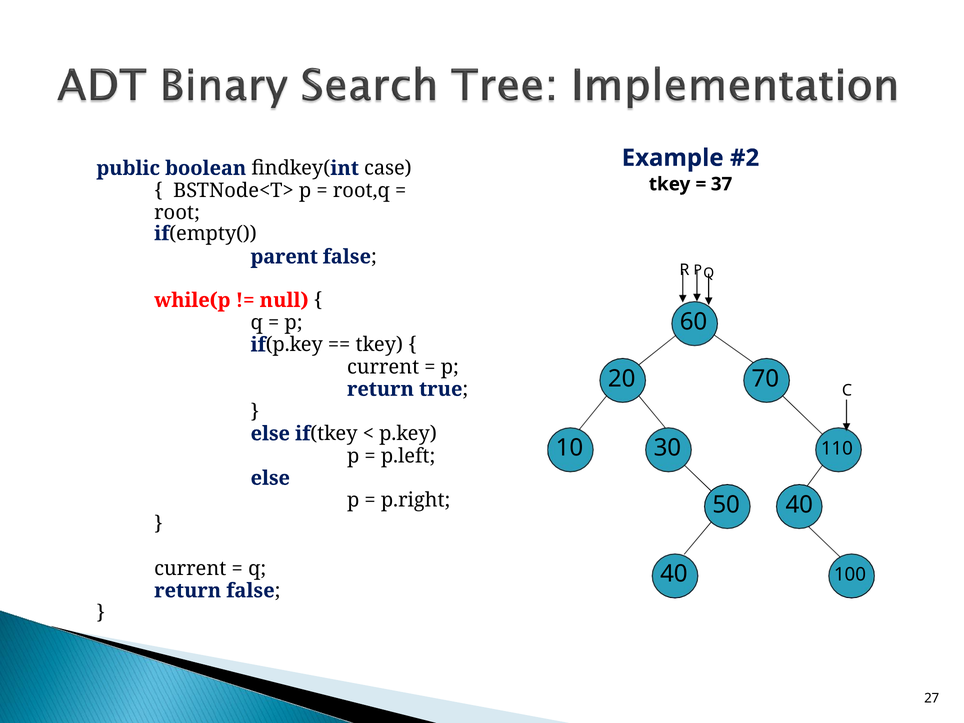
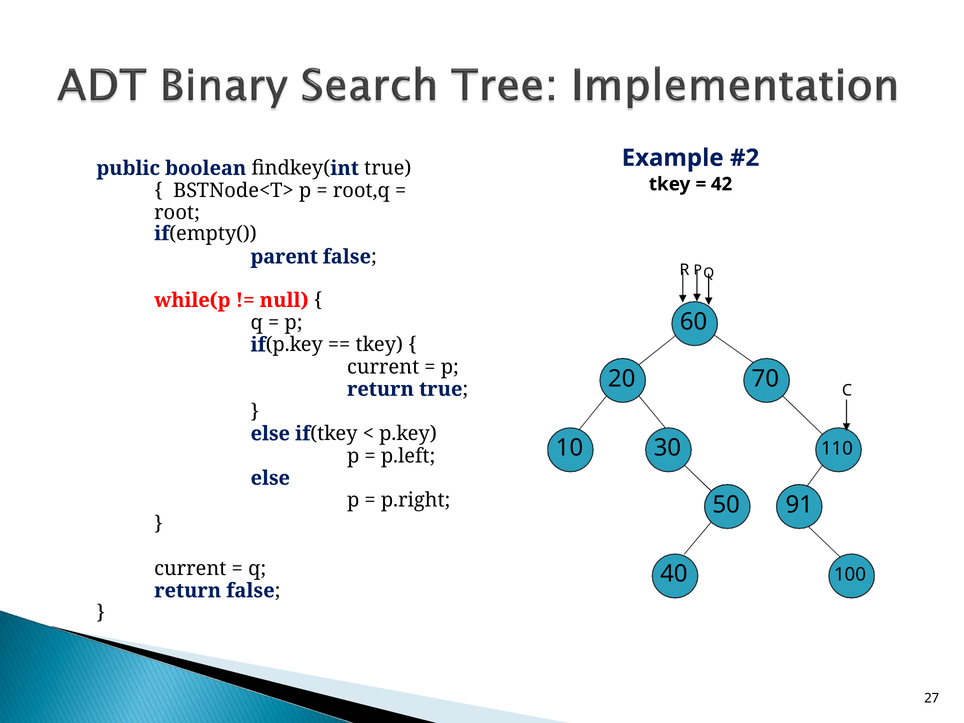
findkey(int case: case -> true
37: 37 -> 42
50 40: 40 -> 91
